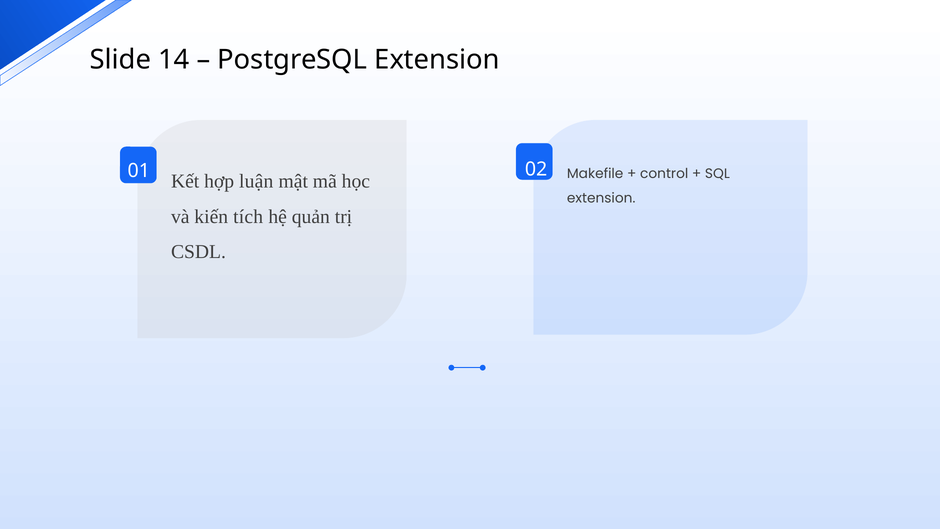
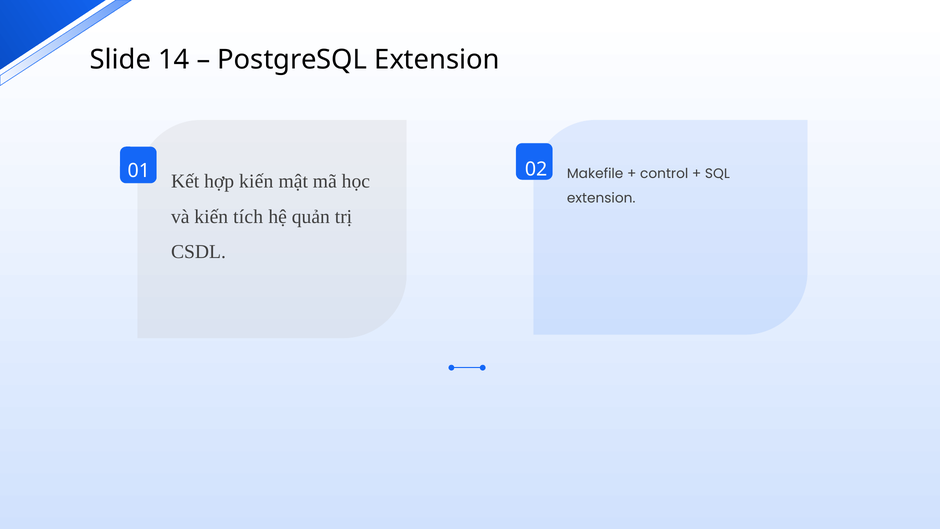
hợp luận: luận -> kiến
